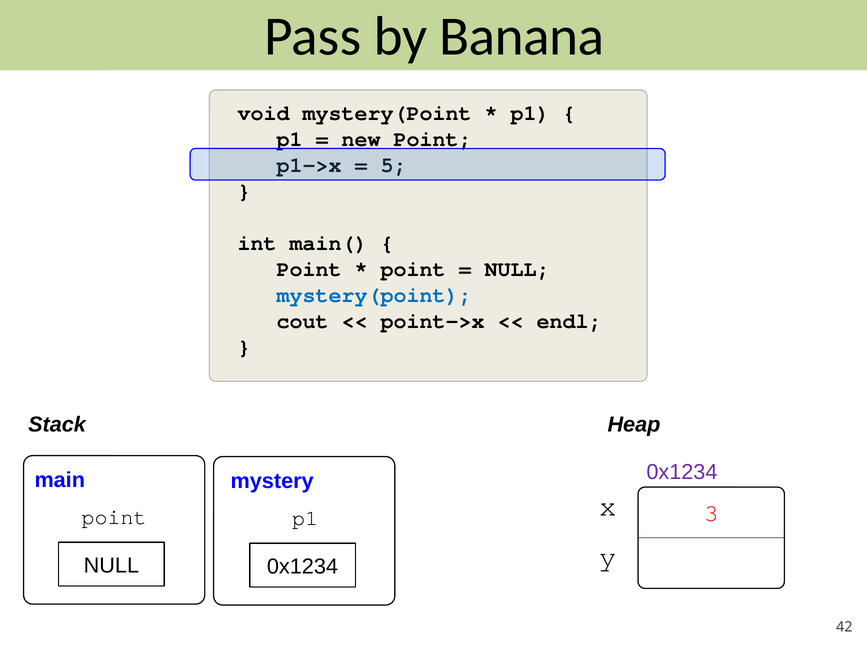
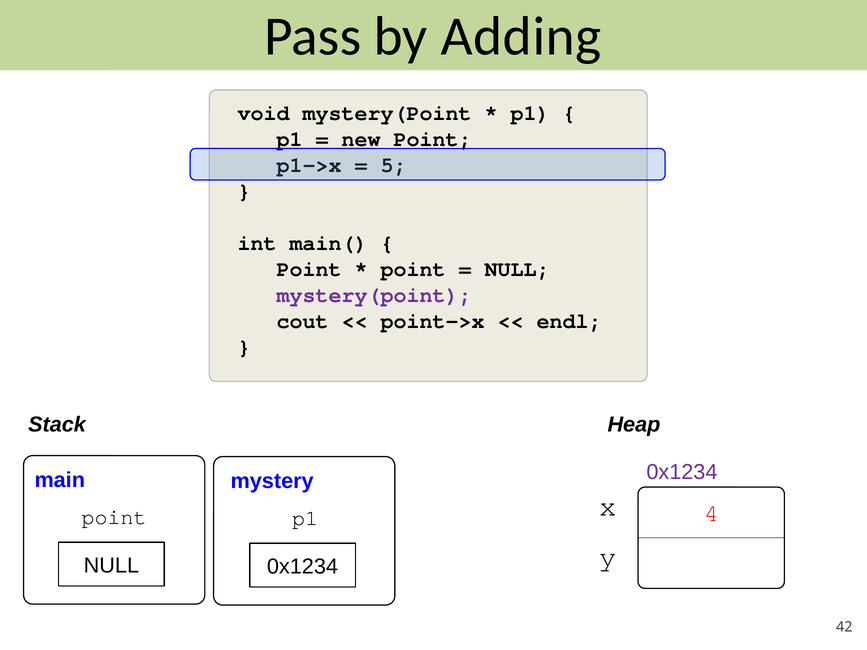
Banana: Banana -> Adding
mystery(point at (374, 295) colour: blue -> purple
3: 3 -> 4
